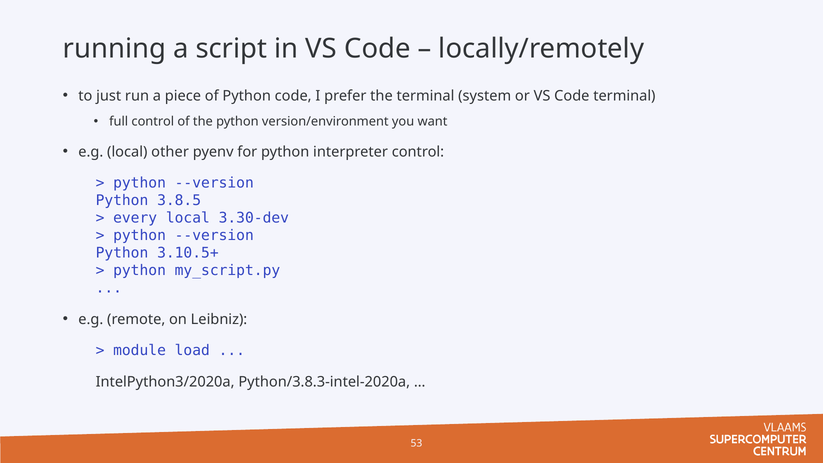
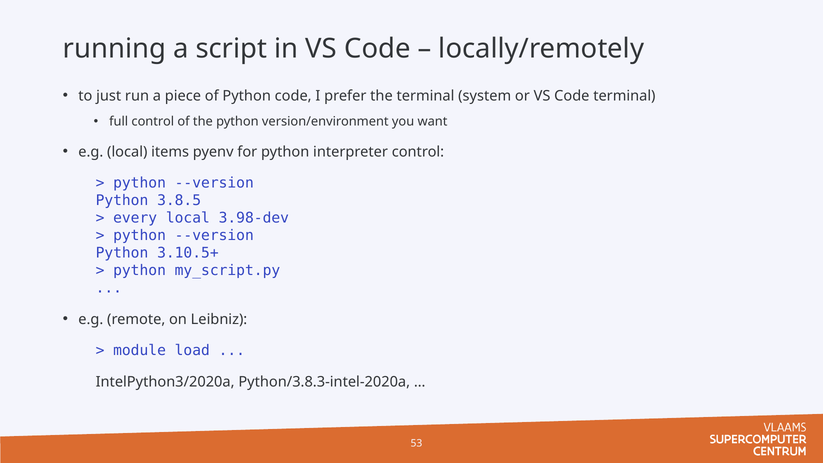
other: other -> items
3.30-dev: 3.30-dev -> 3.98-dev
